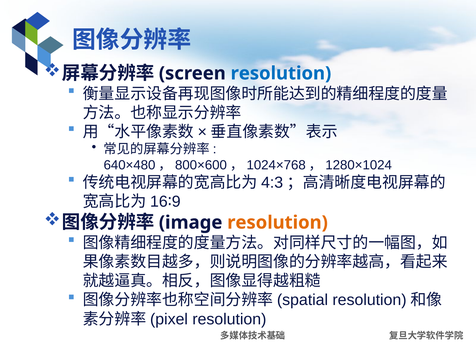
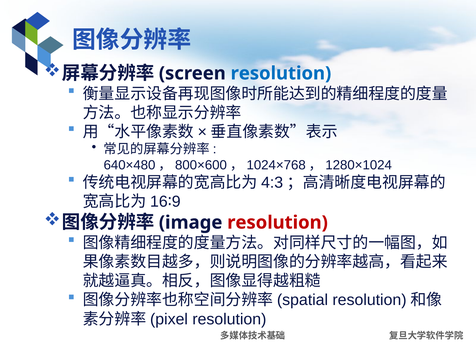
resolution at (278, 223) colour: orange -> red
